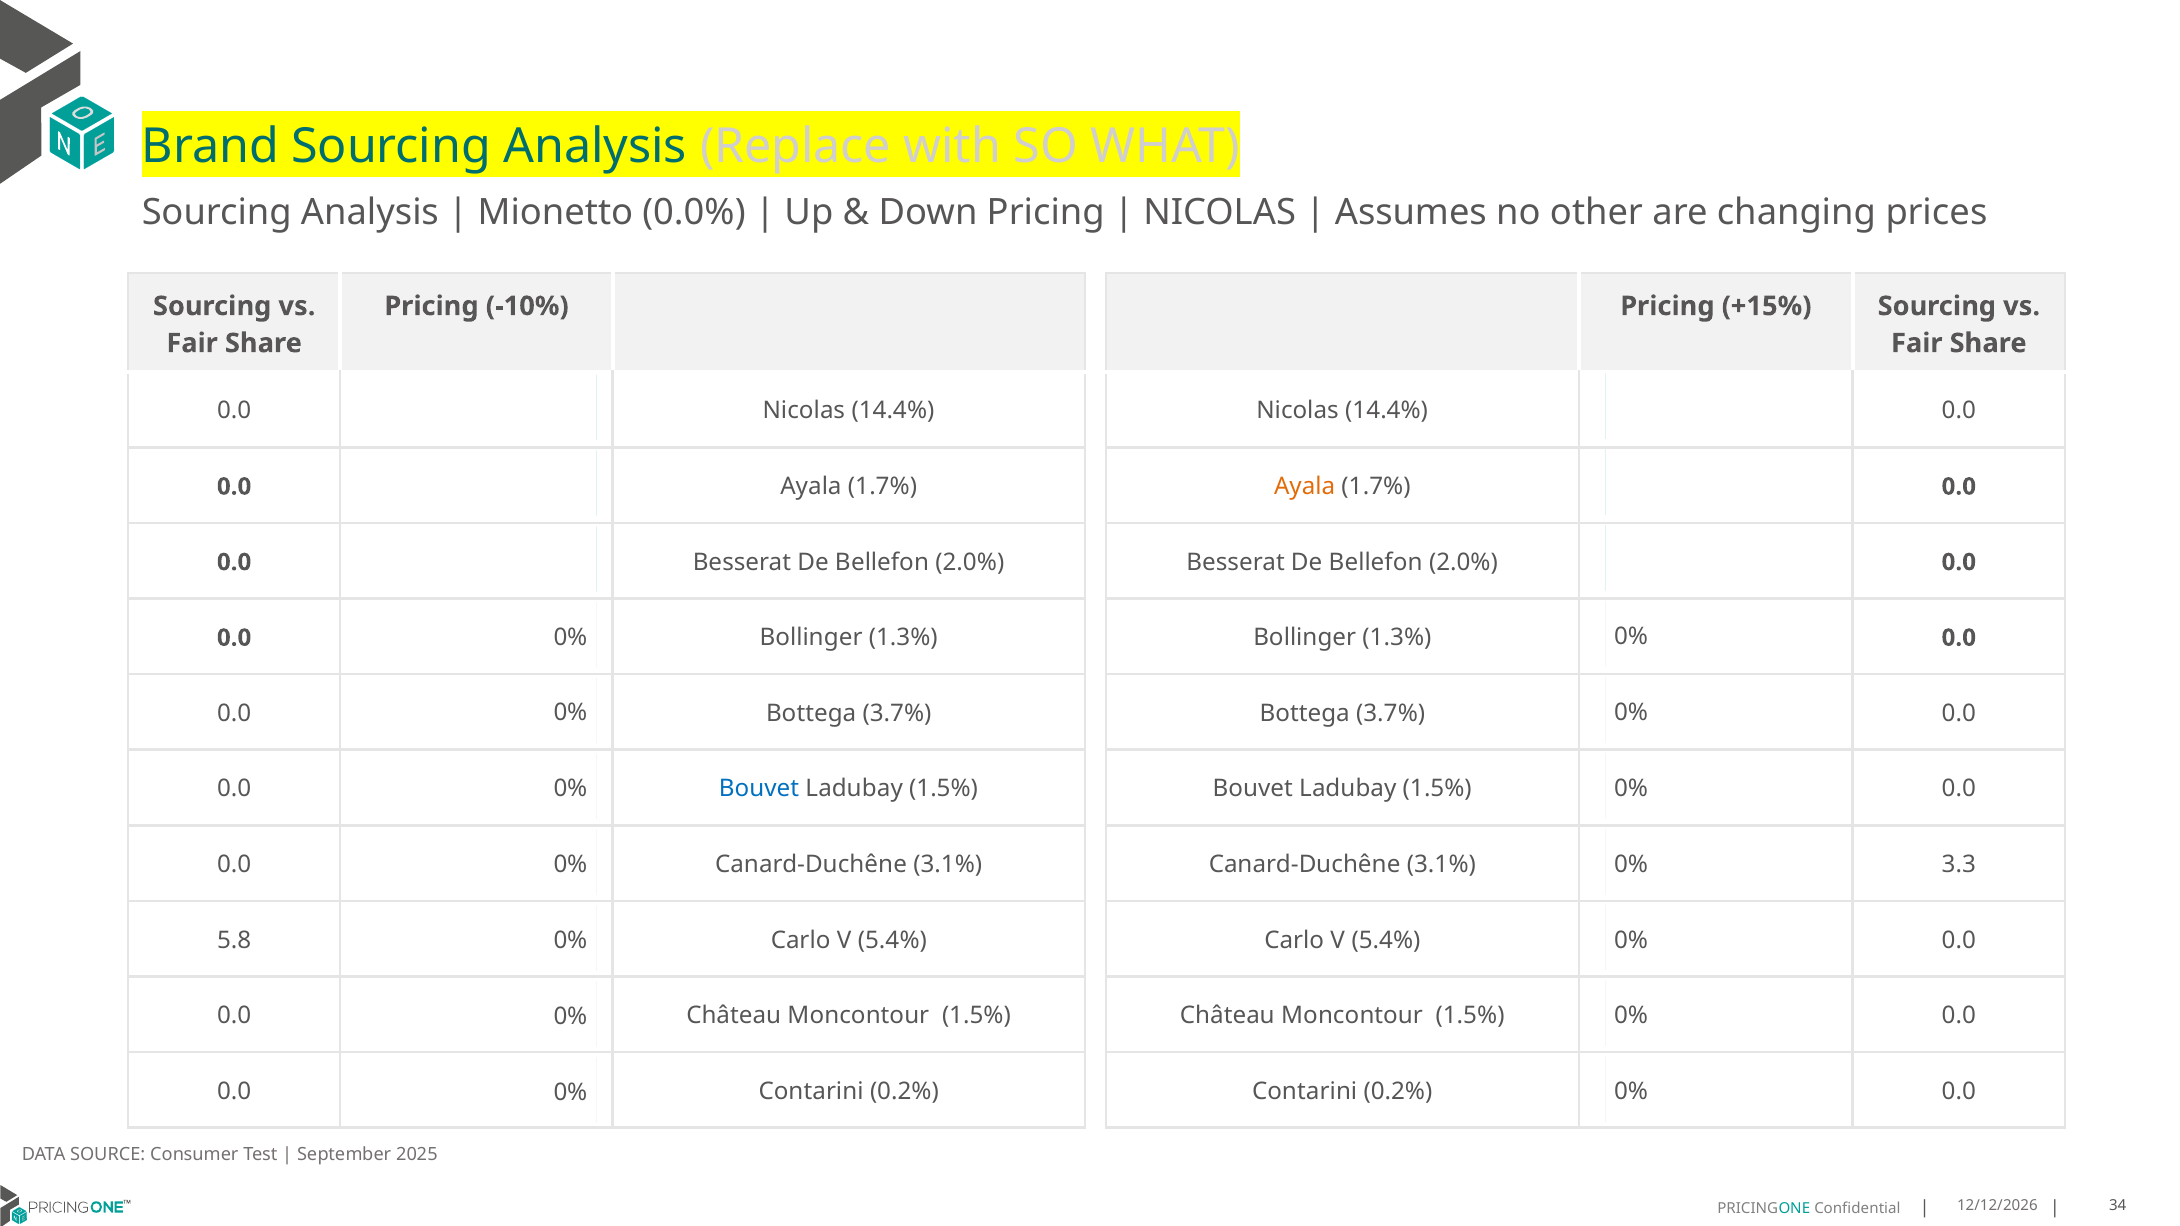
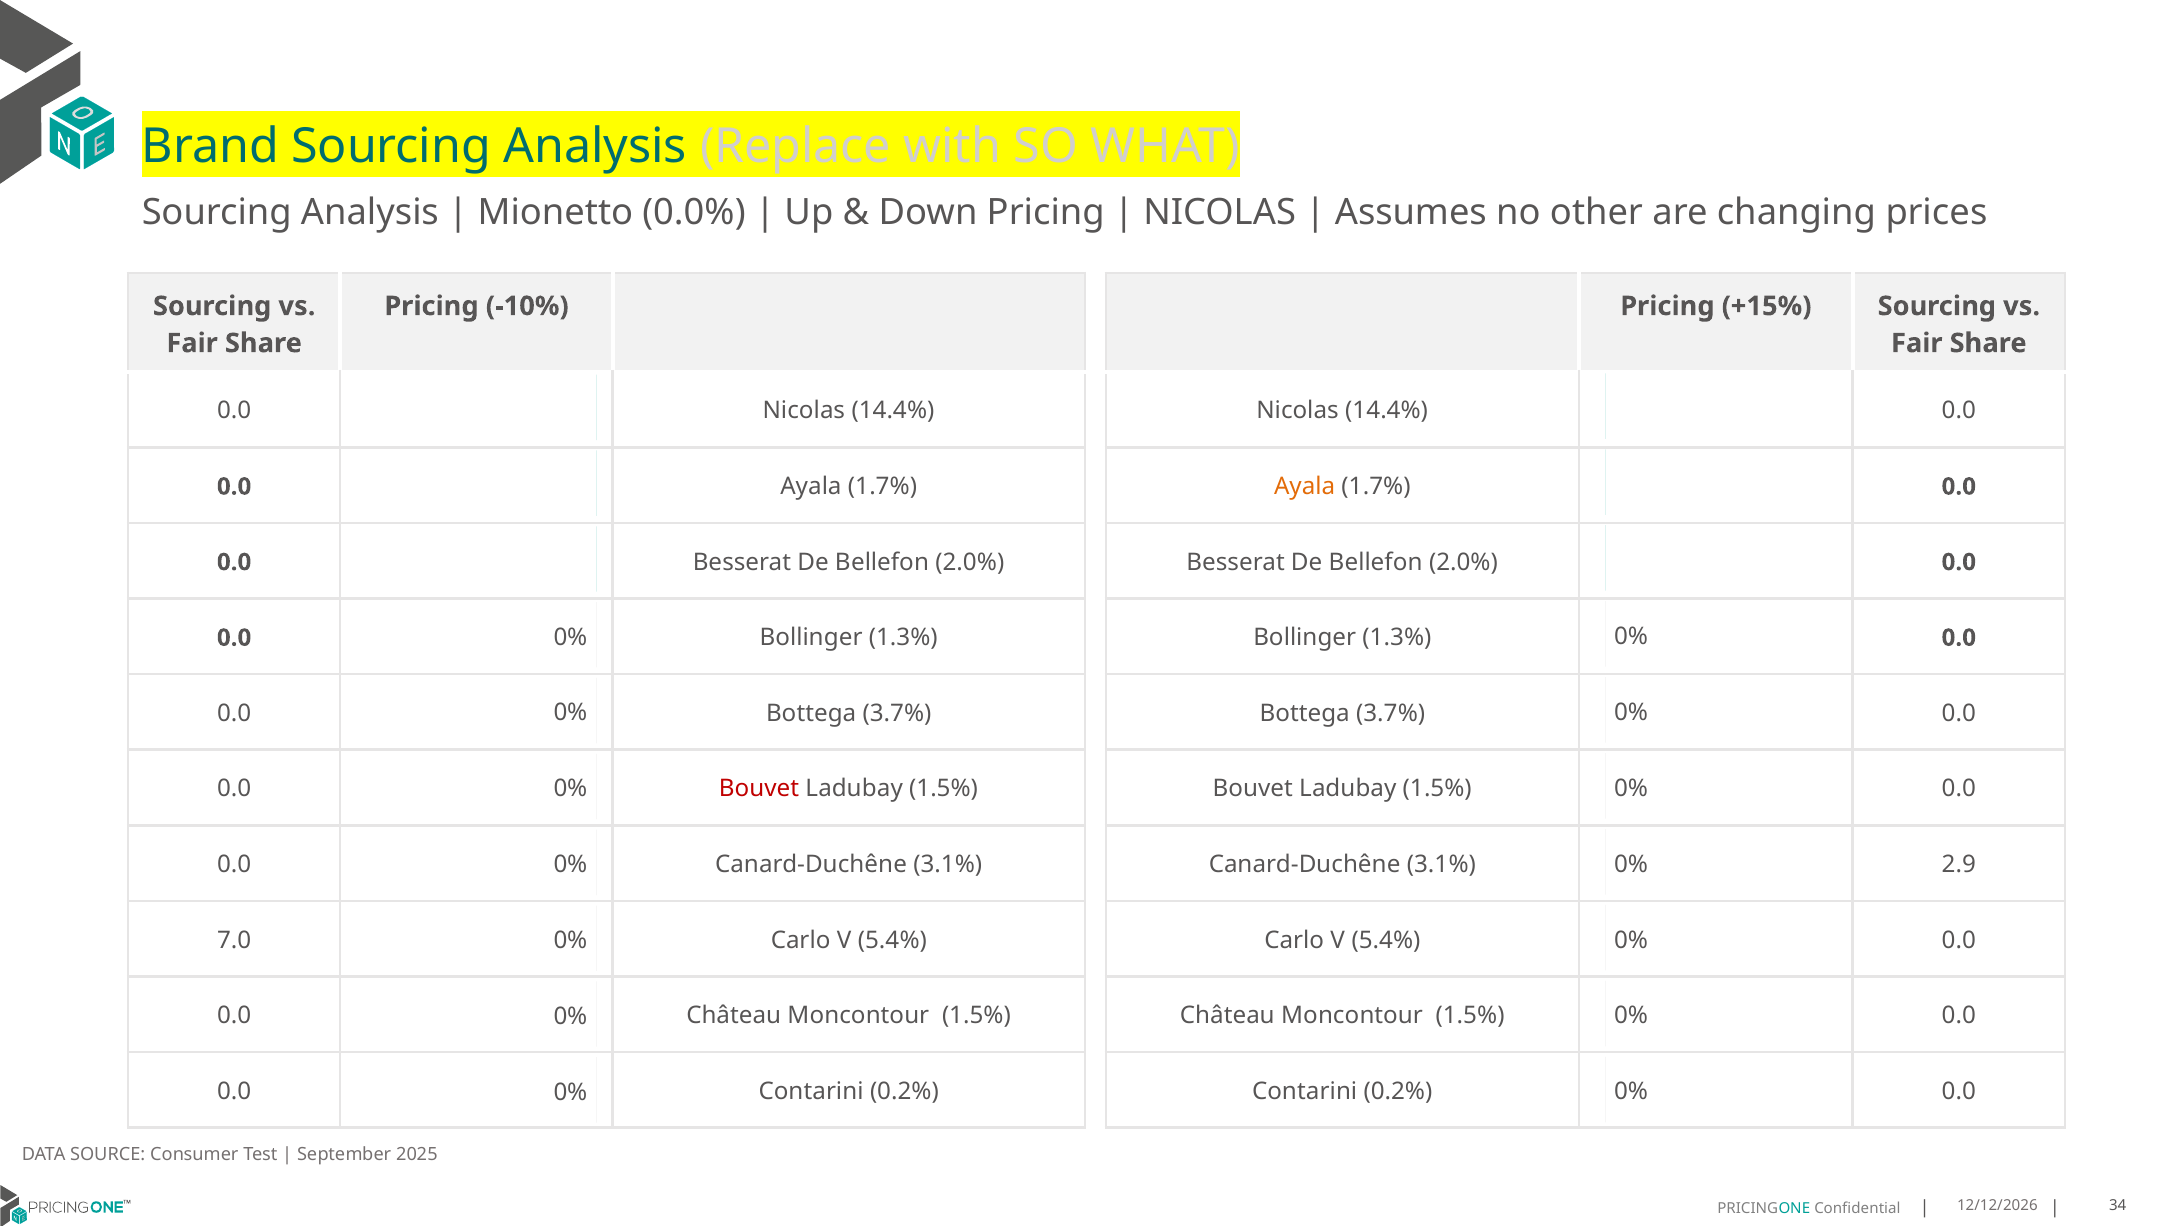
Bouvet at (759, 789) colour: blue -> red
3.3: 3.3 -> 2.9
5.8: 5.8 -> 7.0
